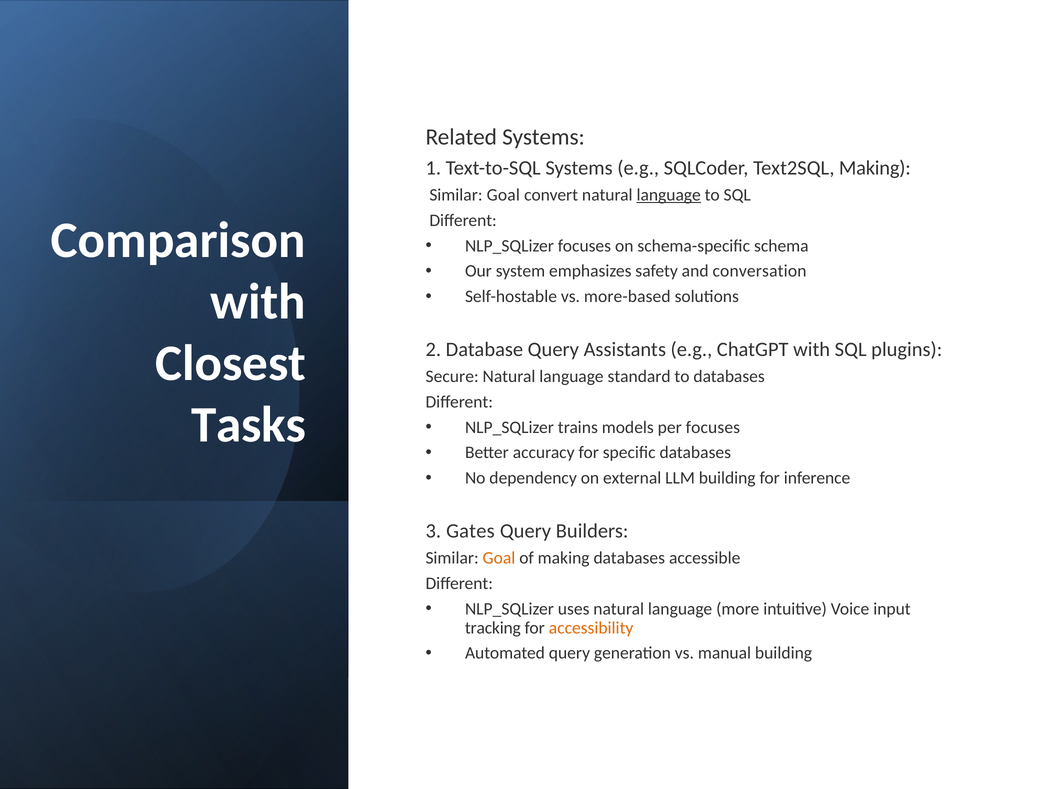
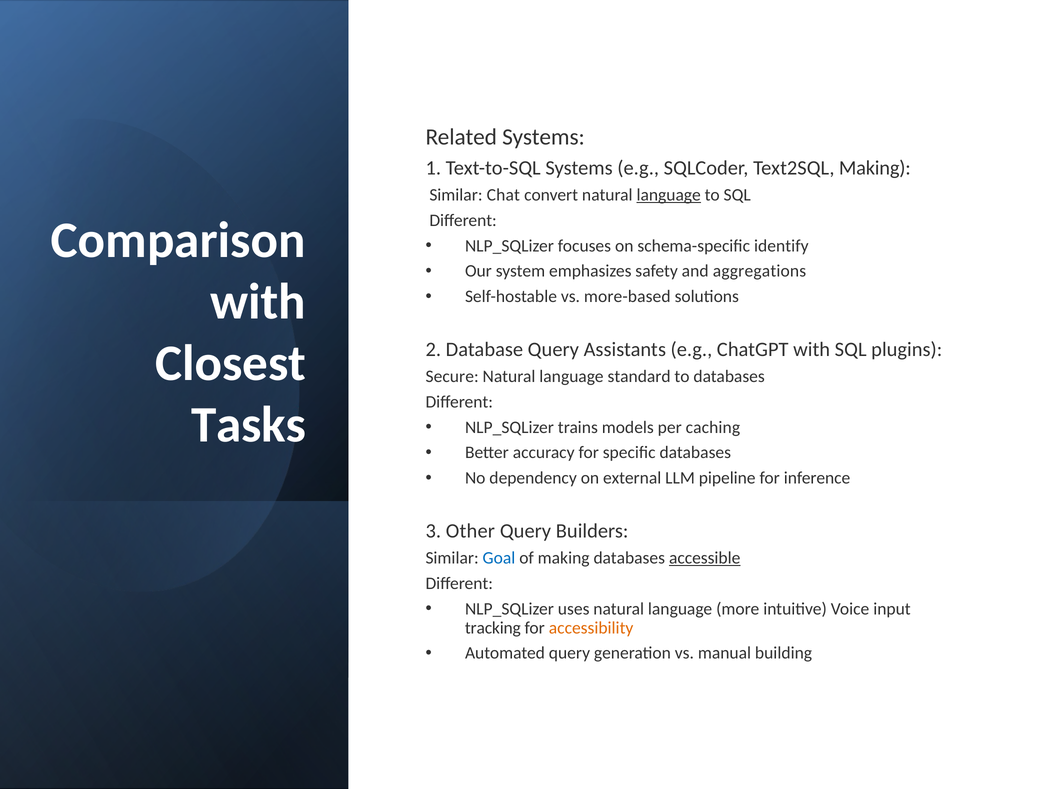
Goal at (503, 195): Goal -> Chat
schema: schema -> identify
conversation: conversation -> aggregations
per focuses: focuses -> caching
LLM building: building -> pipeline
Gates: Gates -> Other
Goal at (499, 558) colour: orange -> blue
accessible underline: none -> present
